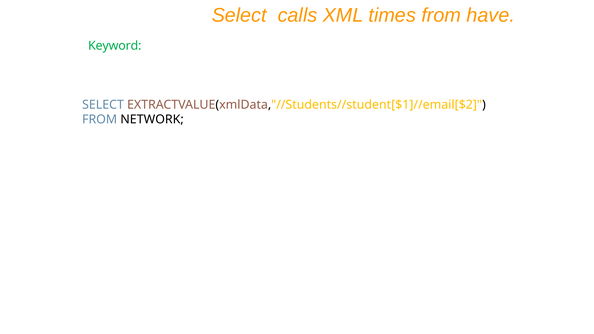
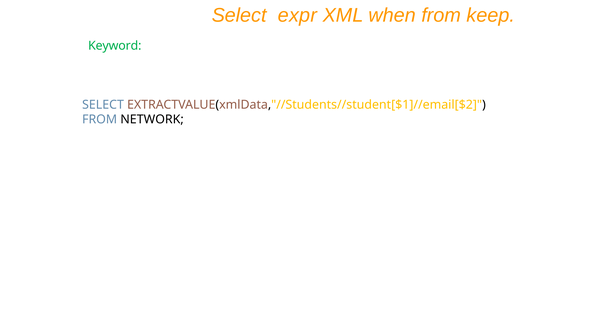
calls: calls -> expr
times: times -> when
have: have -> keep
